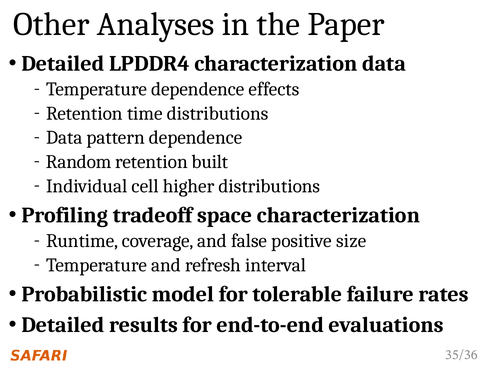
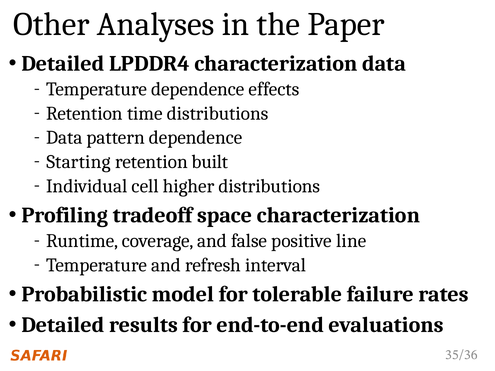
Random: Random -> Starting
size: size -> line
